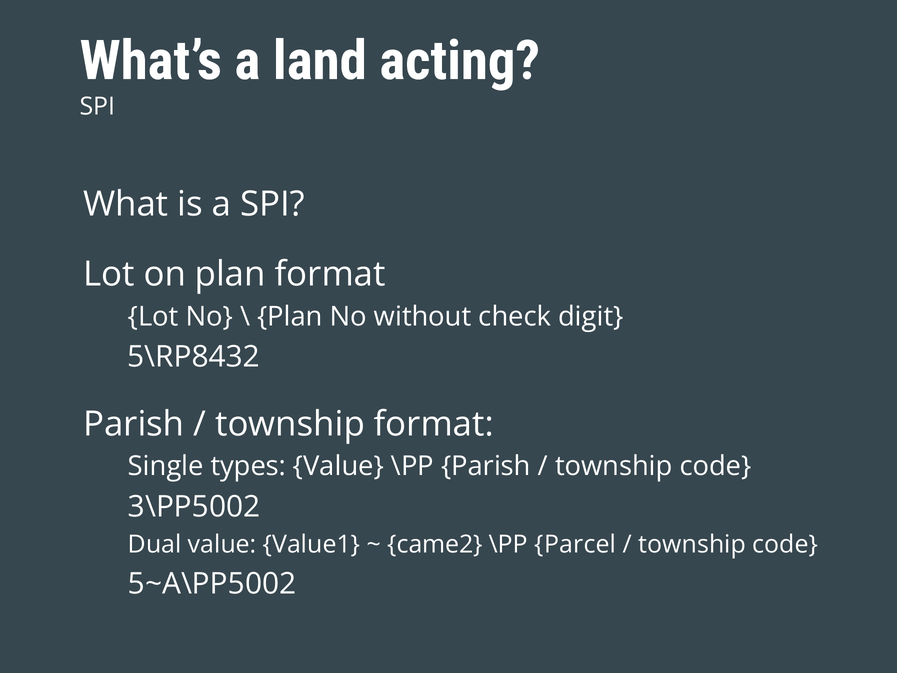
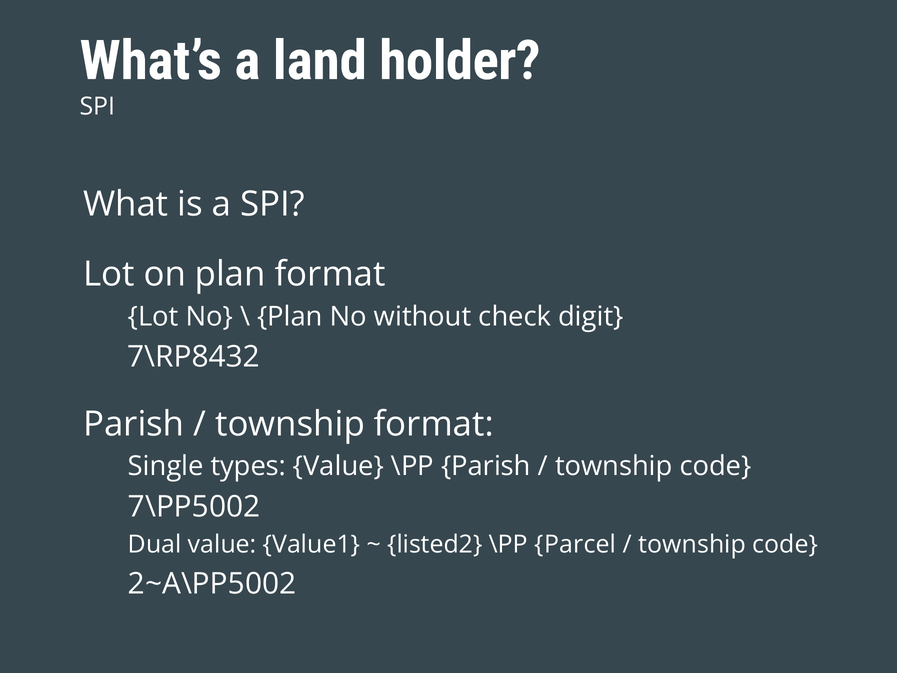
acting: acting -> holder
5\RP8432: 5\RP8432 -> 7\RP8432
3\PP5002: 3\PP5002 -> 7\PP5002
came2: came2 -> listed2
5~A\PP5002: 5~A\PP5002 -> 2~A\PP5002
